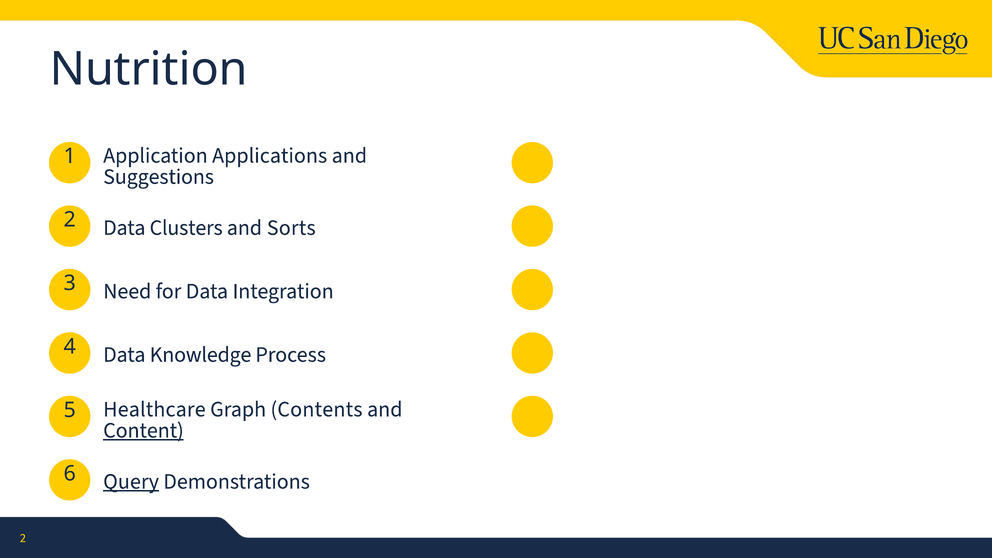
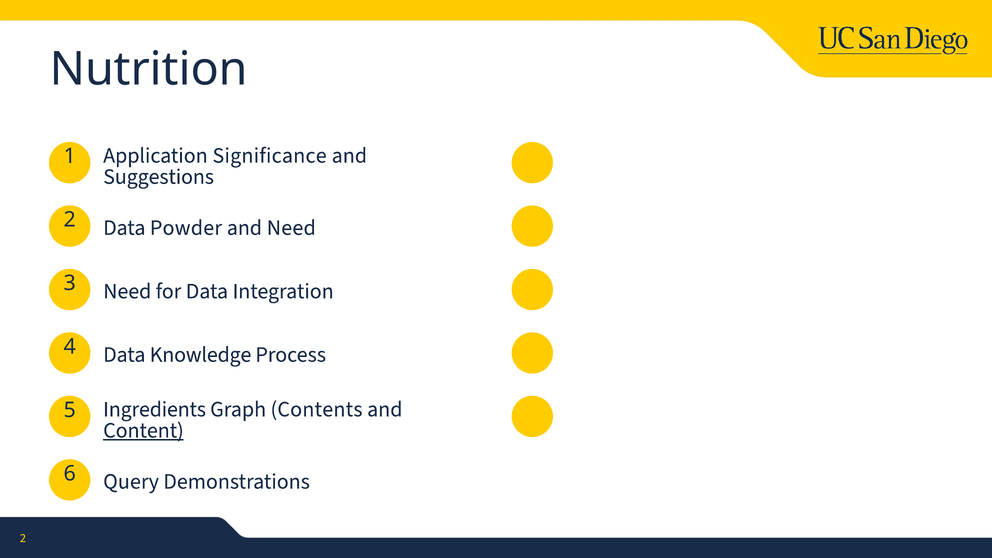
Applications: Applications -> Significance
Clusters: Clusters -> Powder
and Sorts: Sorts -> Need
Healthcare: Healthcare -> Ingredients
Query underline: present -> none
